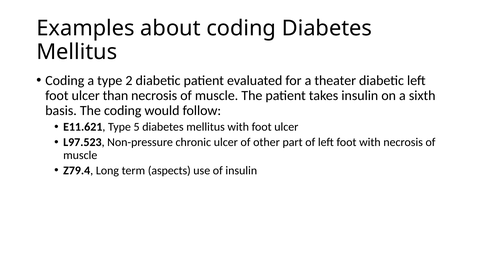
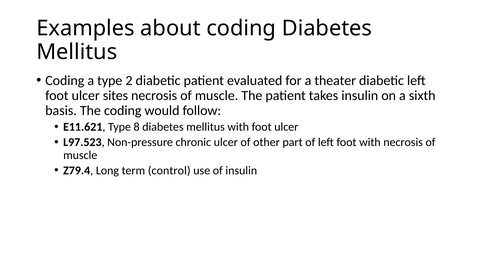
than: than -> sites
5: 5 -> 8
aspects: aspects -> control
